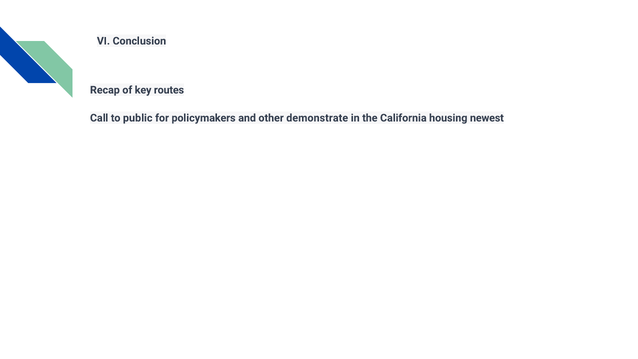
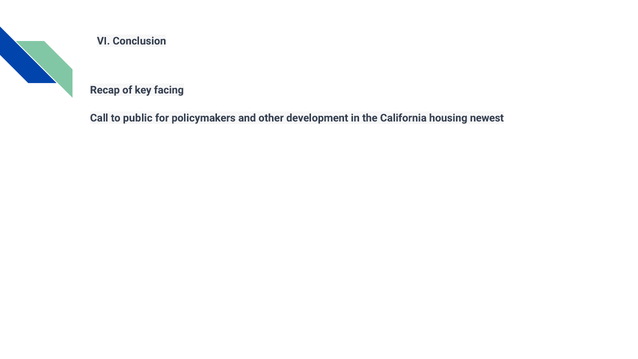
routes: routes -> facing
demonstrate: demonstrate -> development
